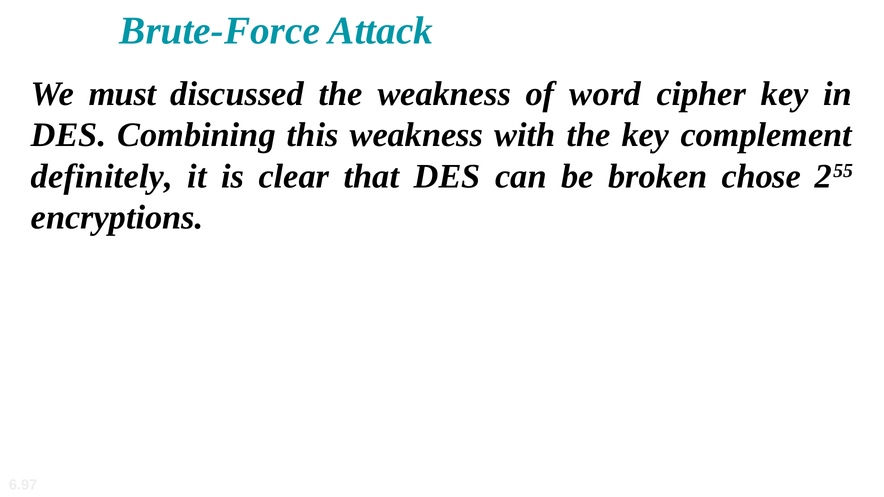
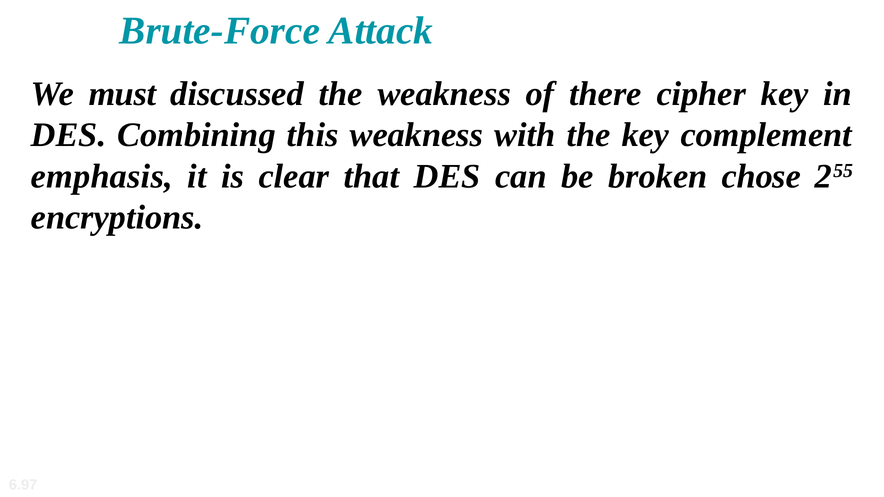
word: word -> there
definitely: definitely -> emphasis
